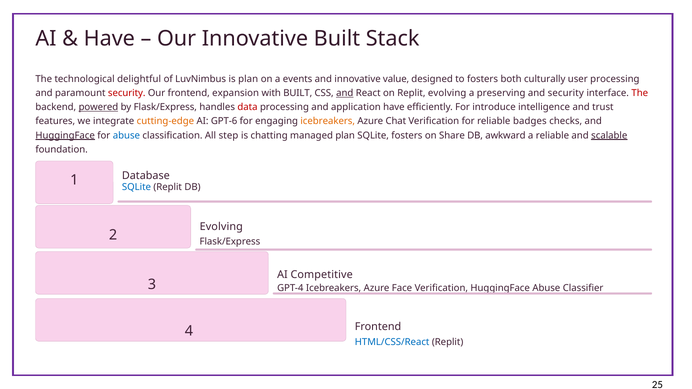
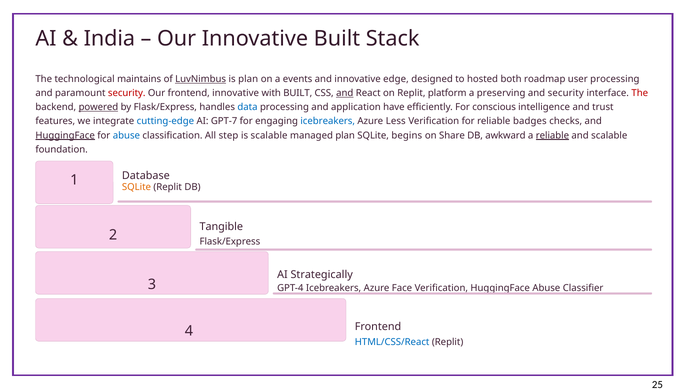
Have at (109, 39): Have -> India
delightful: delightful -> maintains
LuvNimbus underline: none -> present
value: value -> edge
to fosters: fosters -> hosted
culturally: culturally -> roadmap
frontend expansion: expansion -> innovative
Replit evolving: evolving -> platform
data colour: red -> blue
introduce: introduce -> conscious
cutting-edge colour: orange -> blue
GPT-6: GPT-6 -> GPT-7
icebreakers at (328, 121) colour: orange -> blue
Chat: Chat -> Less
is chatting: chatting -> scalable
SQLite fosters: fosters -> begins
reliable at (552, 135) underline: none -> present
scalable at (609, 135) underline: present -> none
SQLite at (136, 187) colour: blue -> orange
Evolving at (221, 227): Evolving -> Tangible
Competitive: Competitive -> Strategically
